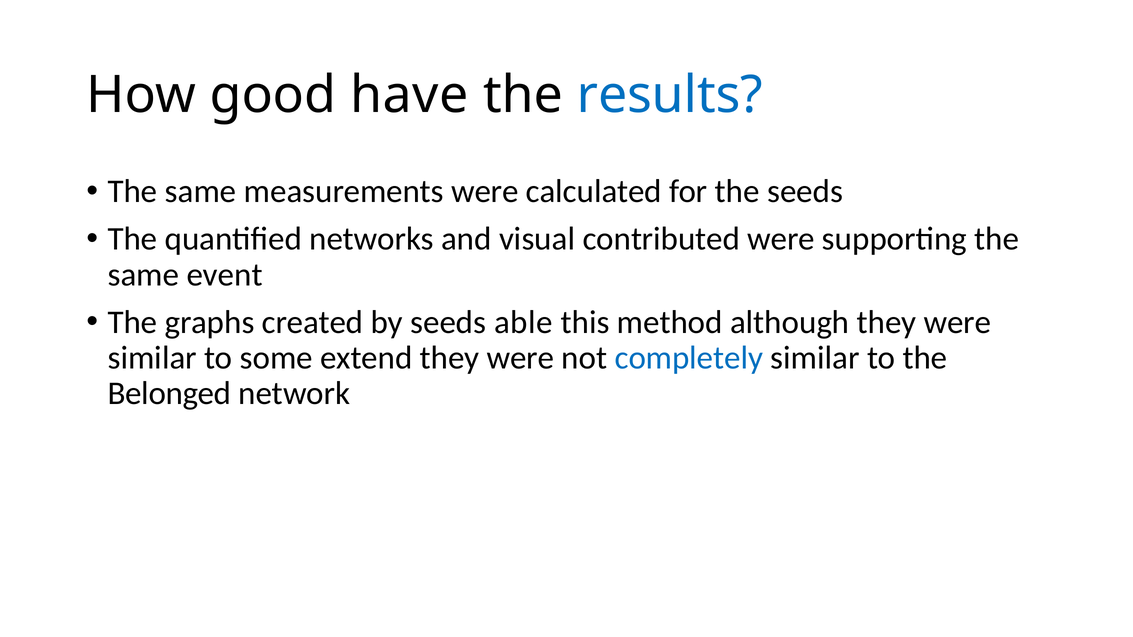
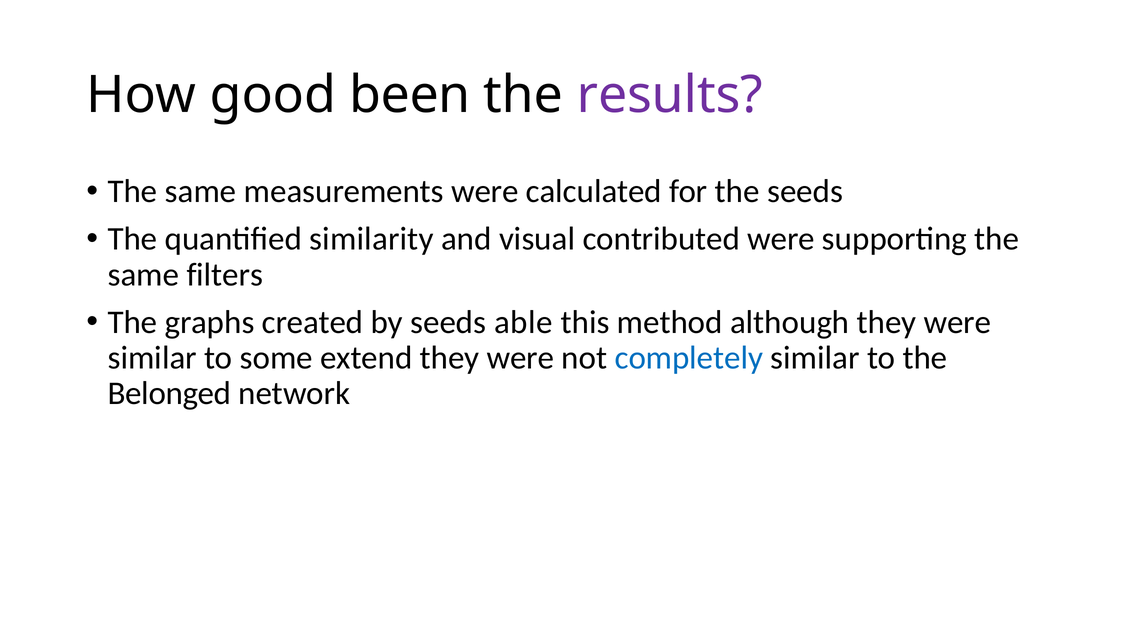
have: have -> been
results colour: blue -> purple
networks: networks -> similarity
event: event -> filters
